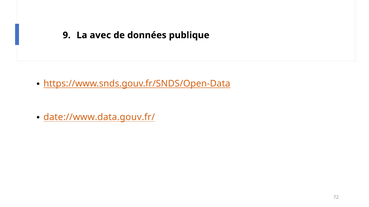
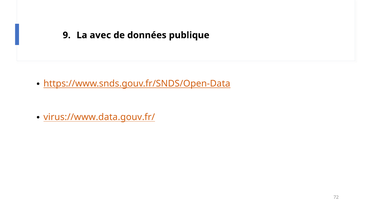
date://www.data.gouv.fr/: date://www.data.gouv.fr/ -> virus://www.data.gouv.fr/
